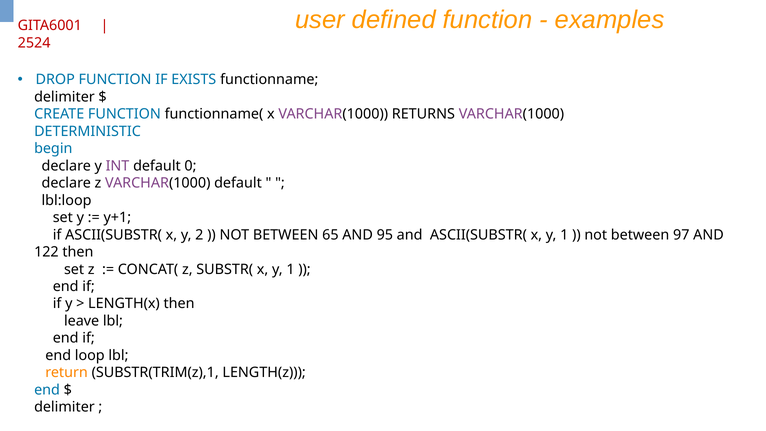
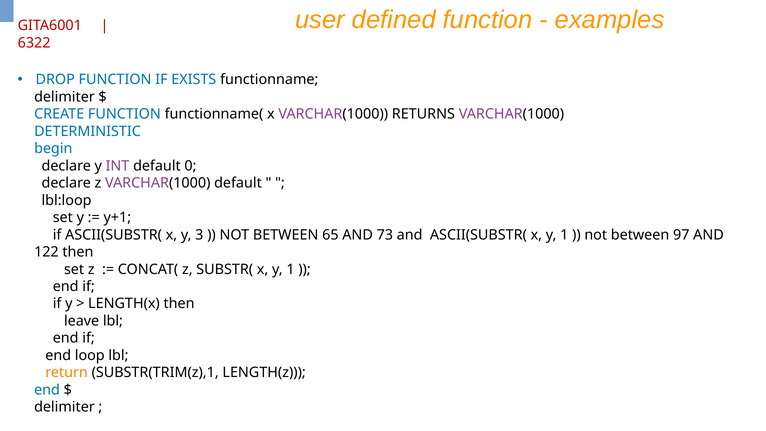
2524: 2524 -> 6322
2: 2 -> 3
95: 95 -> 73
